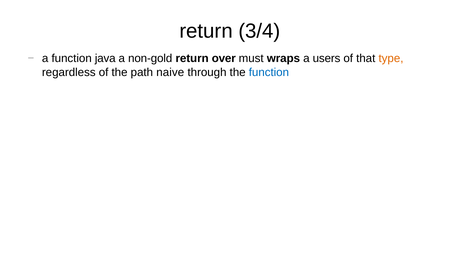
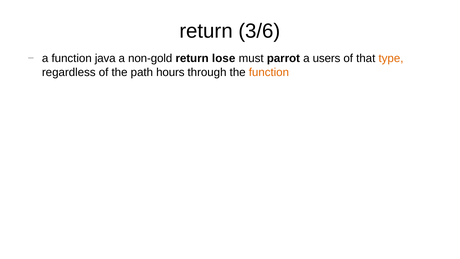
3/4: 3/4 -> 3/6
over: over -> lose
wraps: wraps -> parrot
naive: naive -> hours
function at (269, 72) colour: blue -> orange
